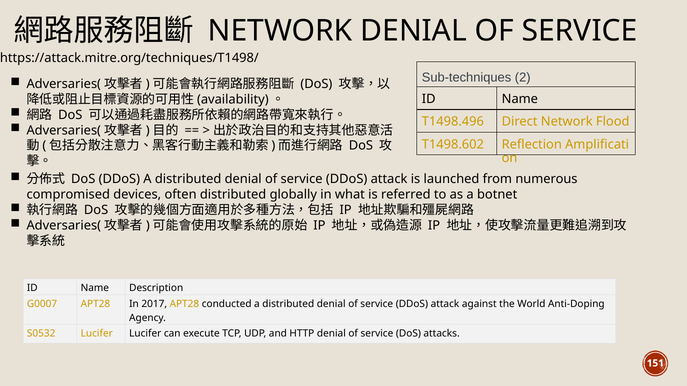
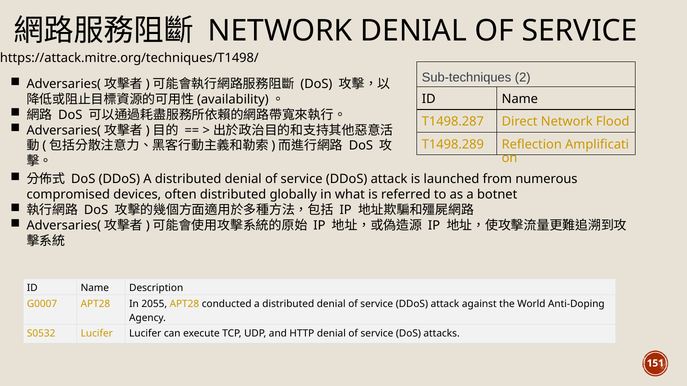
T1498.496: T1498.496 -> T1498.287
T1498.602: T1498.602 -> T1498.289
2017: 2017 -> 2055
